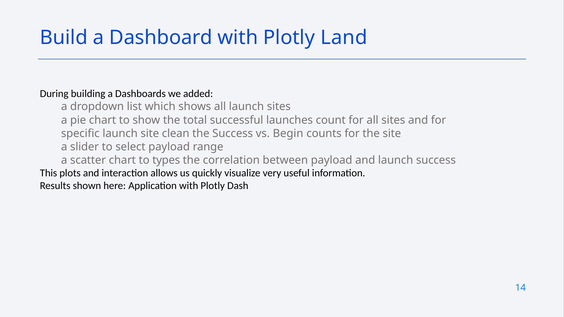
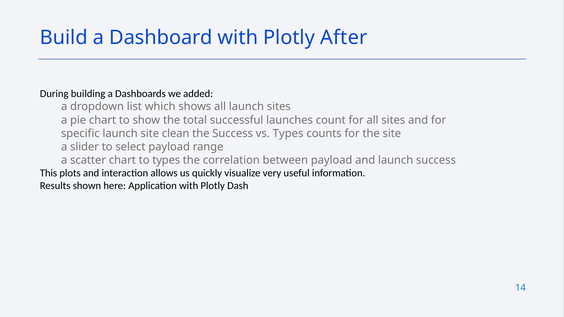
Land: Land -> After
vs Begin: Begin -> Types
